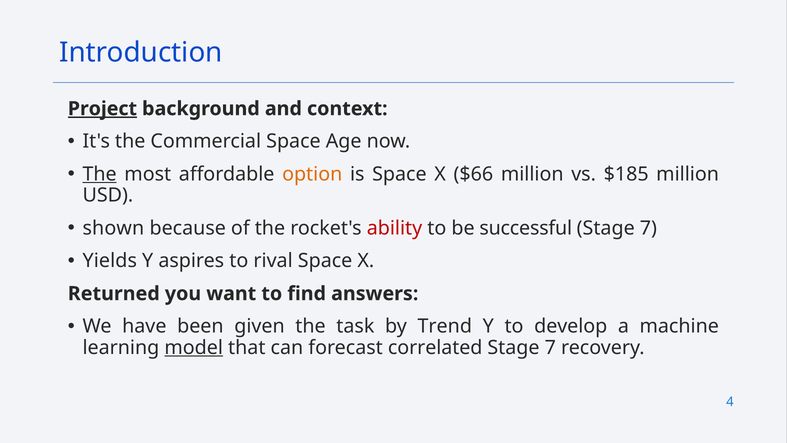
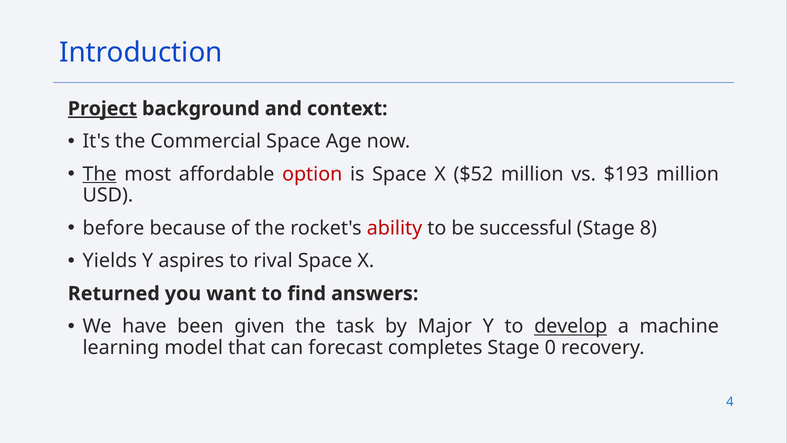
option colour: orange -> red
$66: $66 -> $52
$185: $185 -> $193
shown: shown -> before
7 at (648, 228): 7 -> 8
Trend: Trend -> Major
develop underline: none -> present
model underline: present -> none
correlated: correlated -> completes
7 at (550, 347): 7 -> 0
